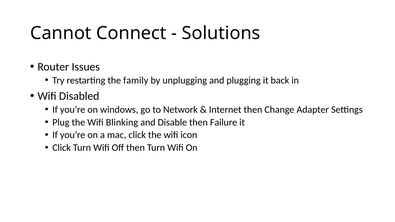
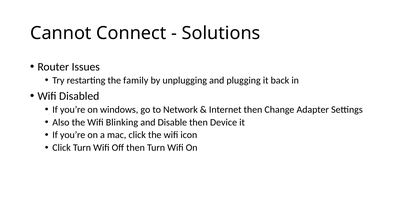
Plug: Plug -> Also
Failure: Failure -> Device
